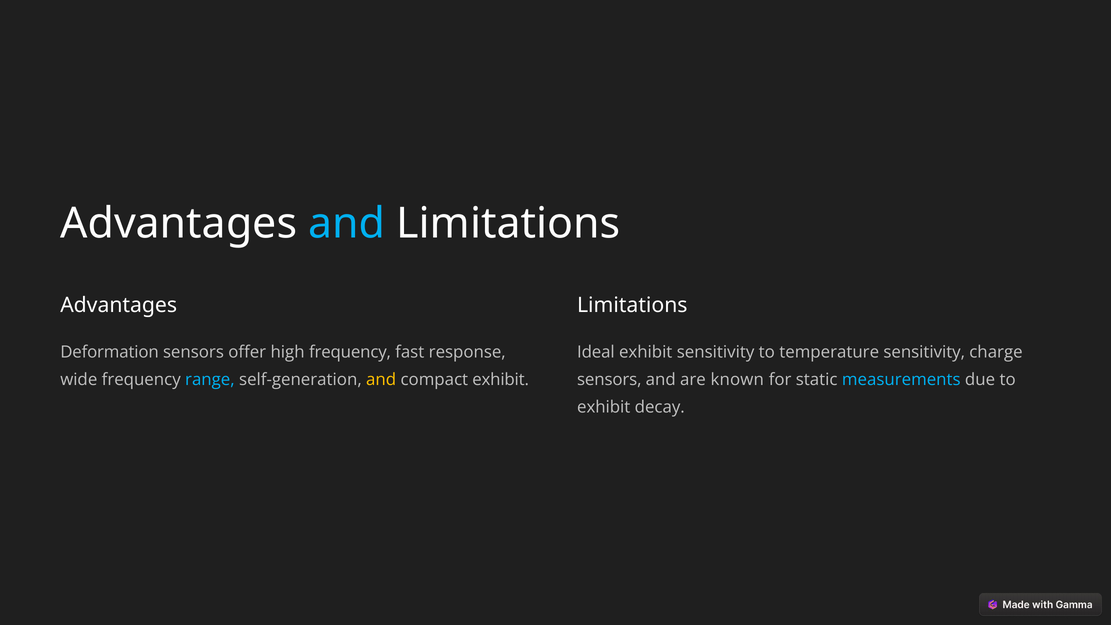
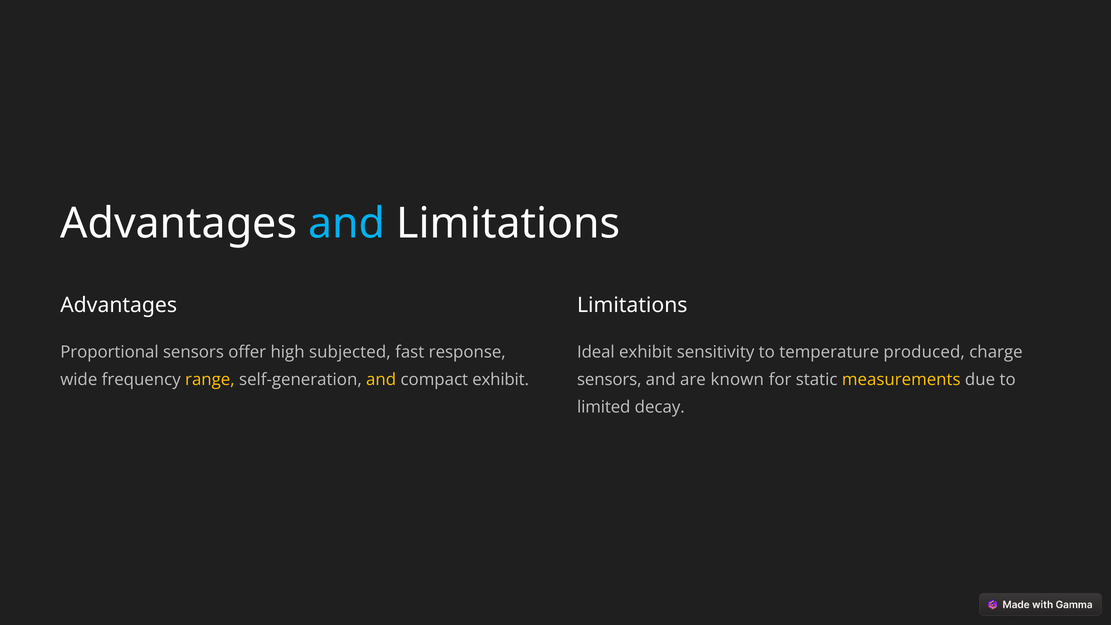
Deformation: Deformation -> Proportional
high frequency: frequency -> subjected
temperature sensitivity: sensitivity -> produced
range colour: light blue -> yellow
measurements colour: light blue -> yellow
exhibit at (604, 407): exhibit -> limited
